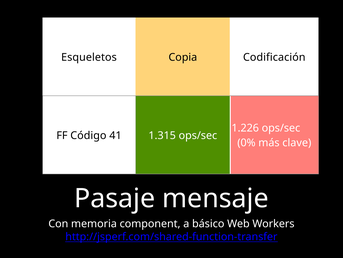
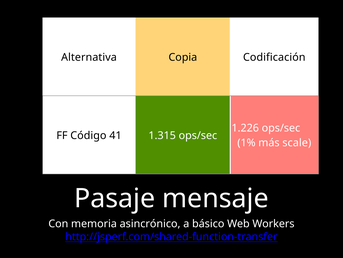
Esqueletos: Esqueletos -> Alternativa
0%: 0% -> 1%
clave: clave -> scale
component: component -> asincrónico
